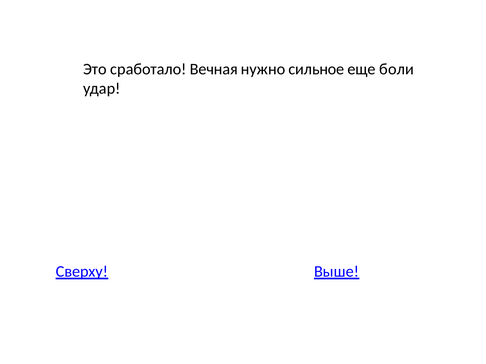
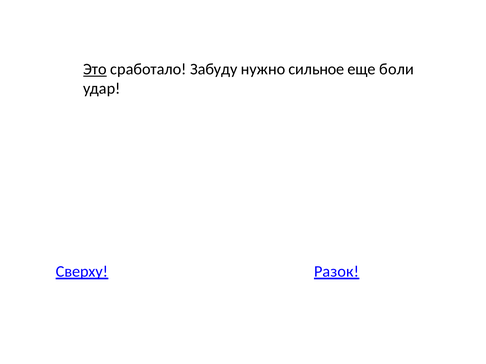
Это underline: none -> present
Вечная: Вечная -> Забуду
Выше: Выше -> Разок
